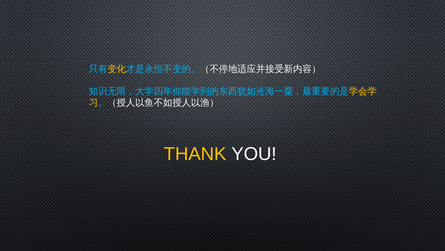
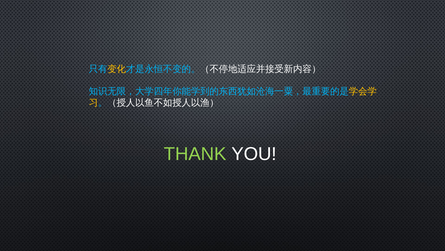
THANK colour: yellow -> light green
